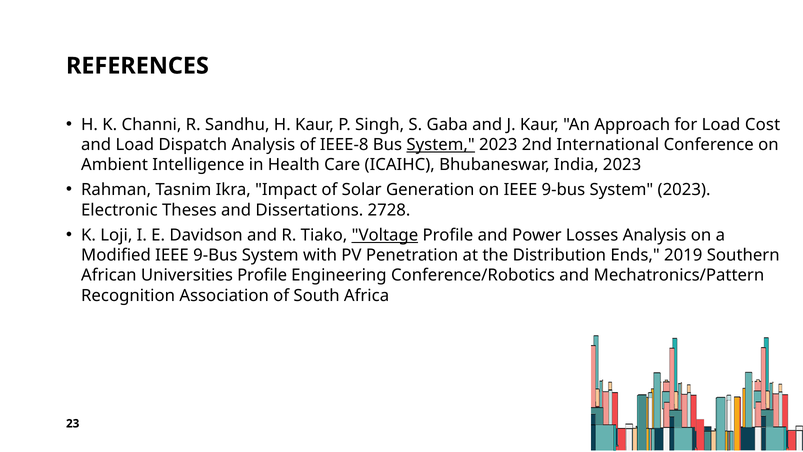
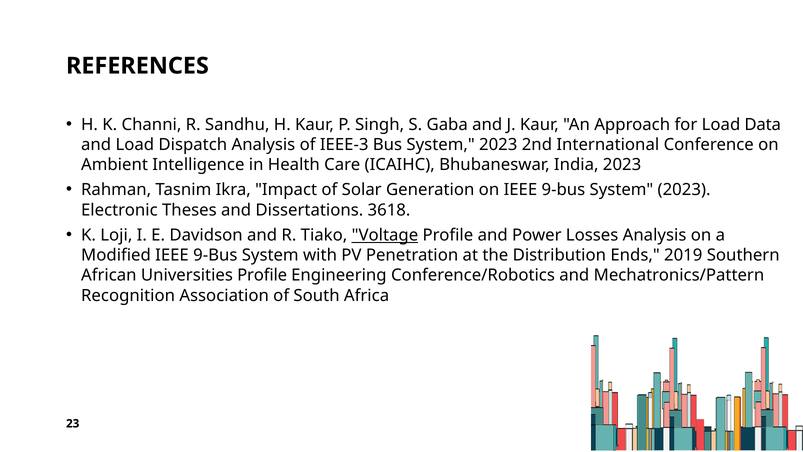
Cost: Cost -> Data
IEEE-8: IEEE-8 -> IEEE-3
System at (441, 145) underline: present -> none
2728: 2728 -> 3618
